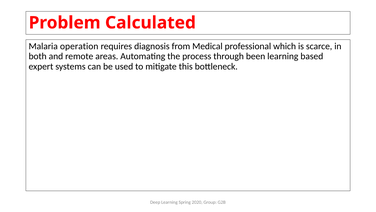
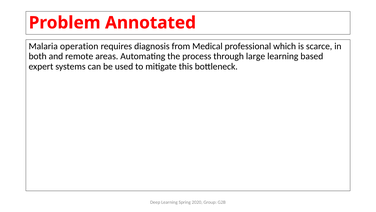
Calculated: Calculated -> Annotated
been: been -> large
